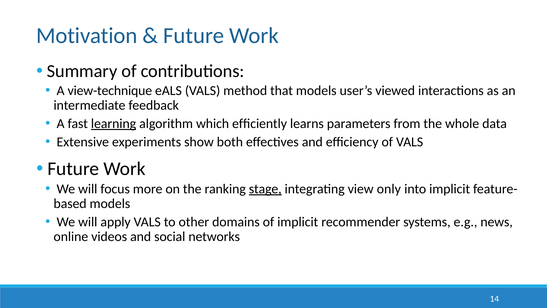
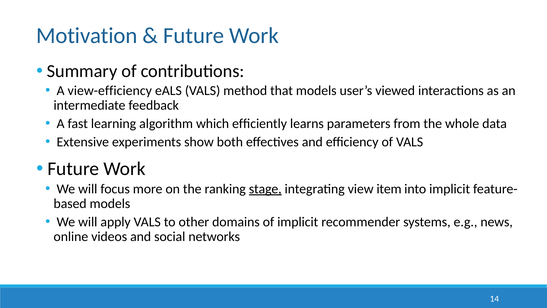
view-technique: view-technique -> view-efficiency
learning underline: present -> none
only: only -> item
